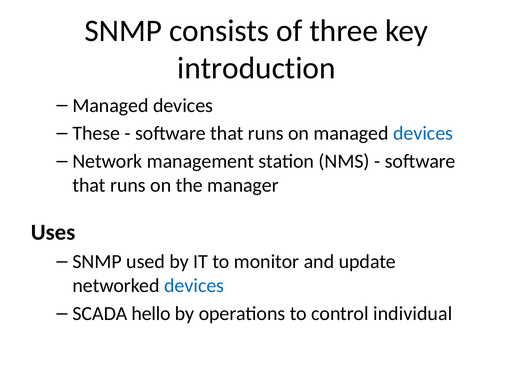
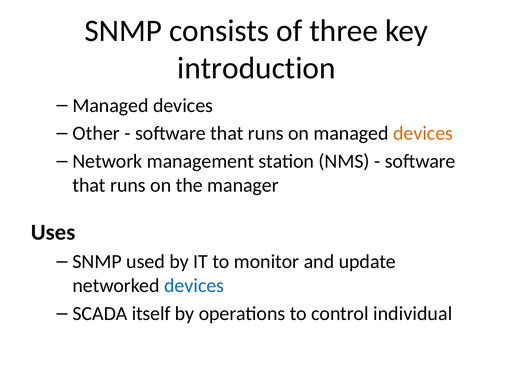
These: These -> Other
devices at (423, 134) colour: blue -> orange
hello: hello -> itself
